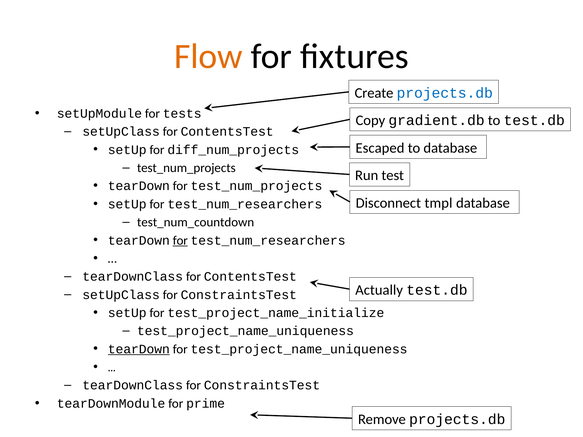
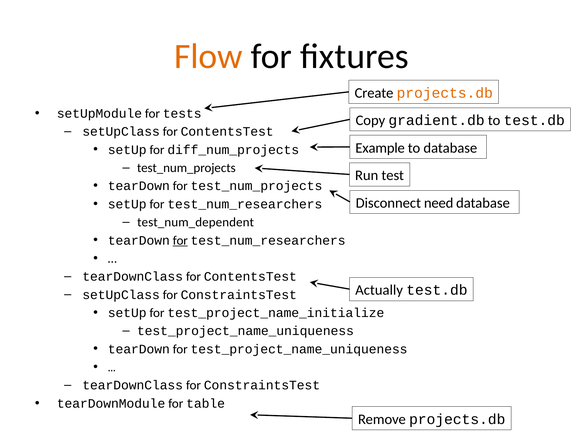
projects.db at (445, 93) colour: blue -> orange
Escaped: Escaped -> Example
tmpl: tmpl -> need
test_num_countdown: test_num_countdown -> test_num_dependent
tearDown at (139, 349) underline: present -> none
prime: prime -> table
